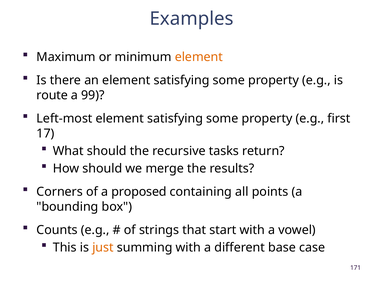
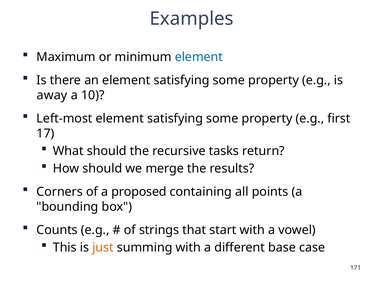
element at (199, 57) colour: orange -> blue
route: route -> away
99: 99 -> 10
